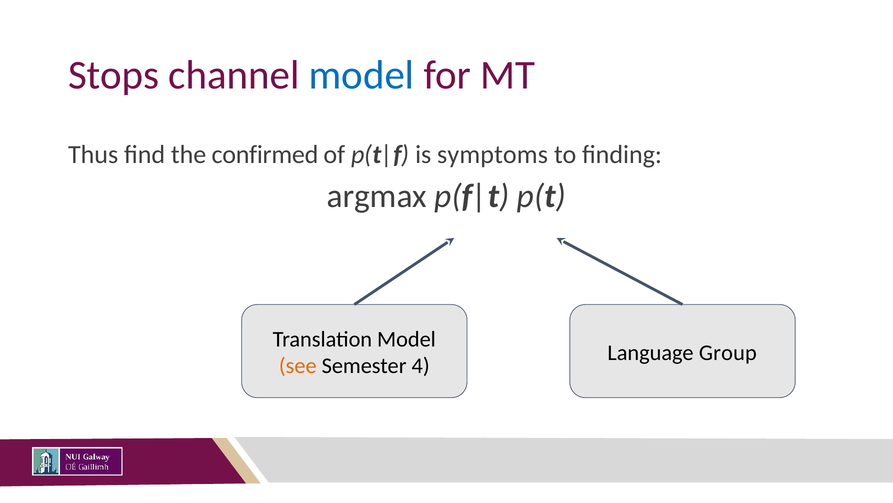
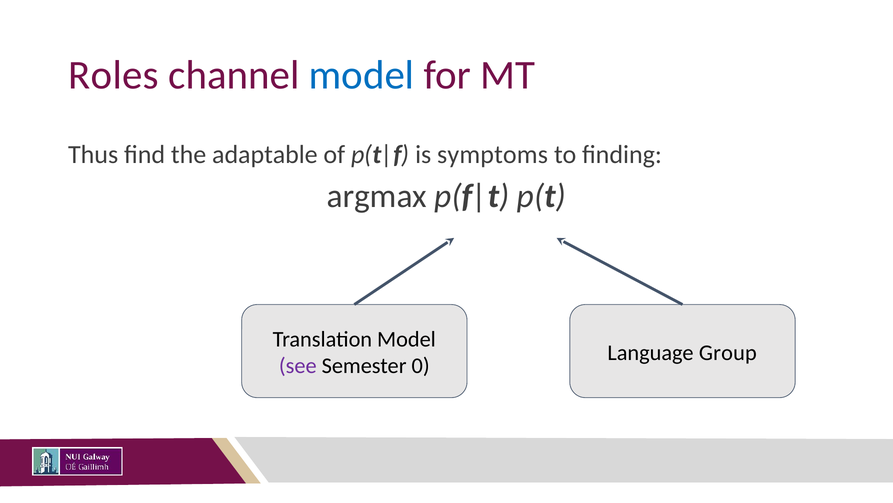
Stops: Stops -> Roles
confirmed: confirmed -> adaptable
see colour: orange -> purple
4: 4 -> 0
